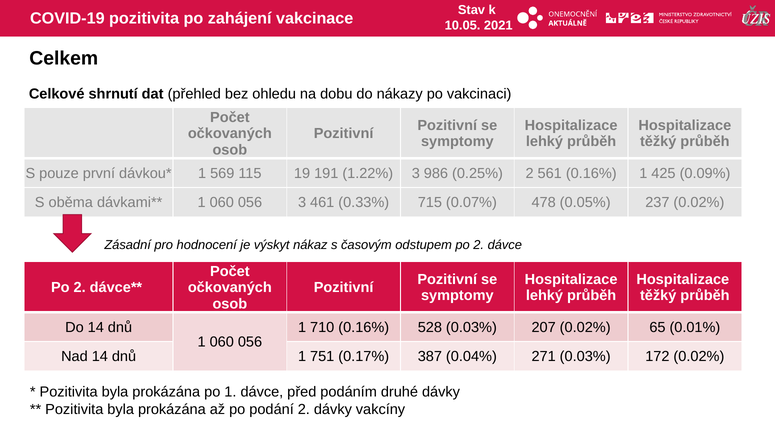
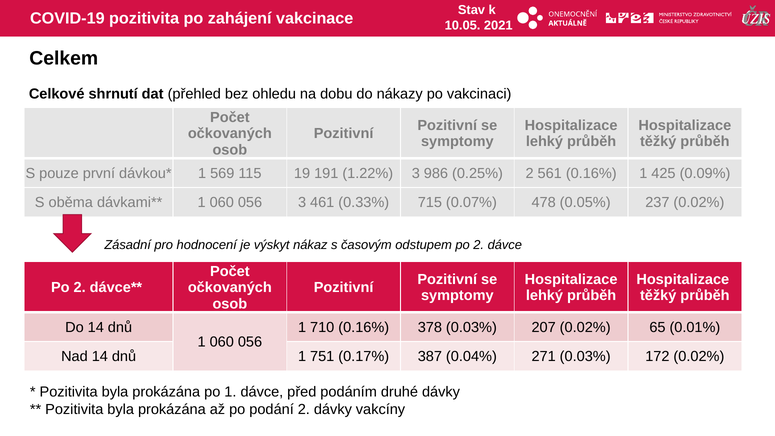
528: 528 -> 378
